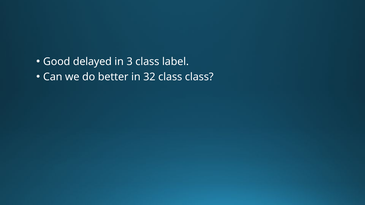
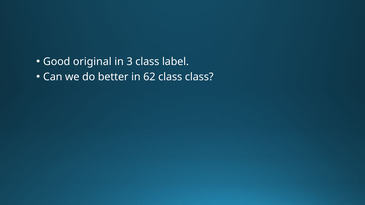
delayed: delayed -> original
32: 32 -> 62
